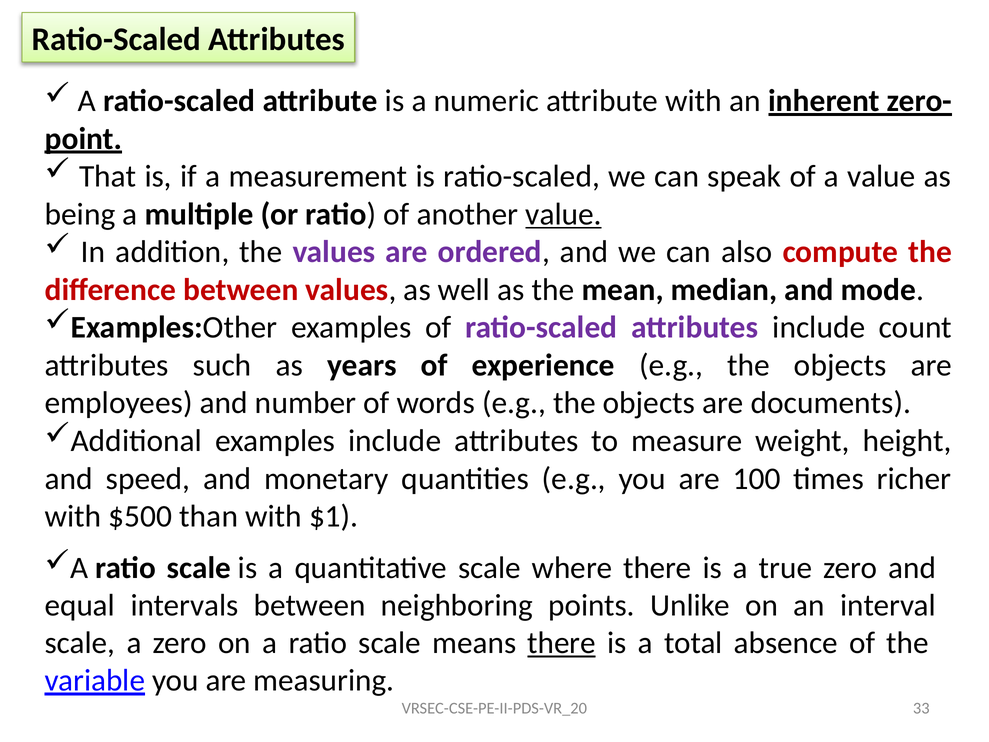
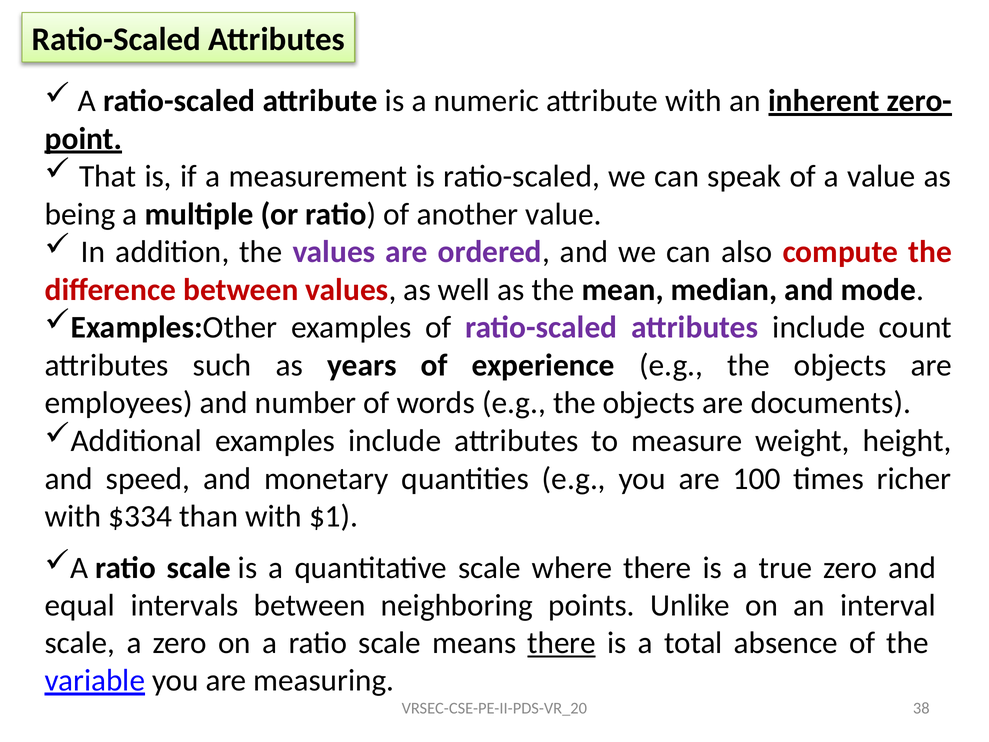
value at (564, 214) underline: present -> none
$500: $500 -> $334
33: 33 -> 38
